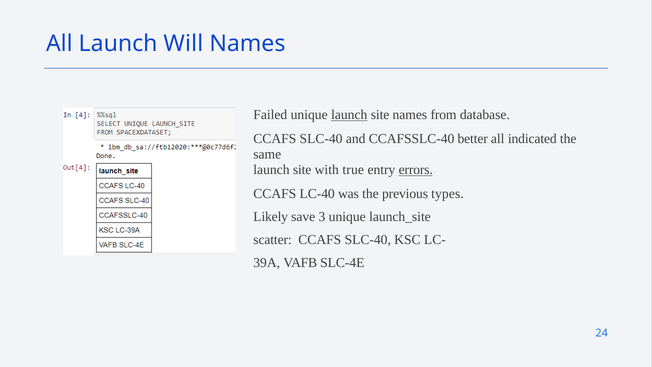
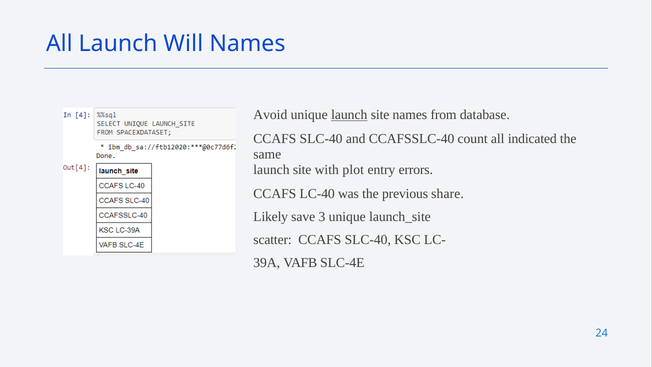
Failed: Failed -> Avoid
better: better -> count
true: true -> plot
errors underline: present -> none
types: types -> share
